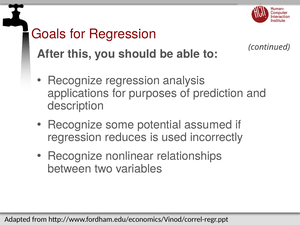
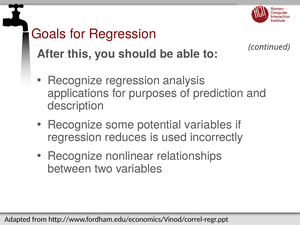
potential assumed: assumed -> variables
